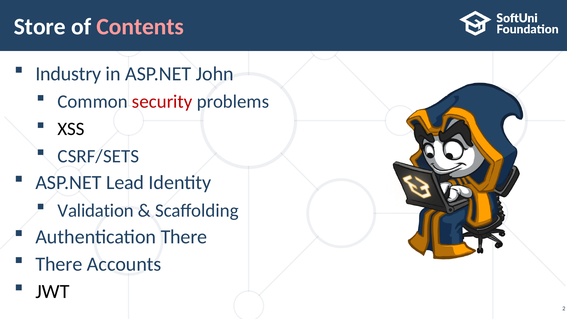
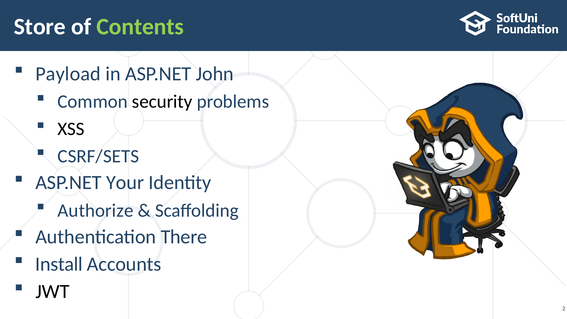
Contents colour: pink -> light green
Industry: Industry -> Payload
security colour: red -> black
Lead: Lead -> Your
Validation: Validation -> Authorize
There at (59, 264): There -> Install
